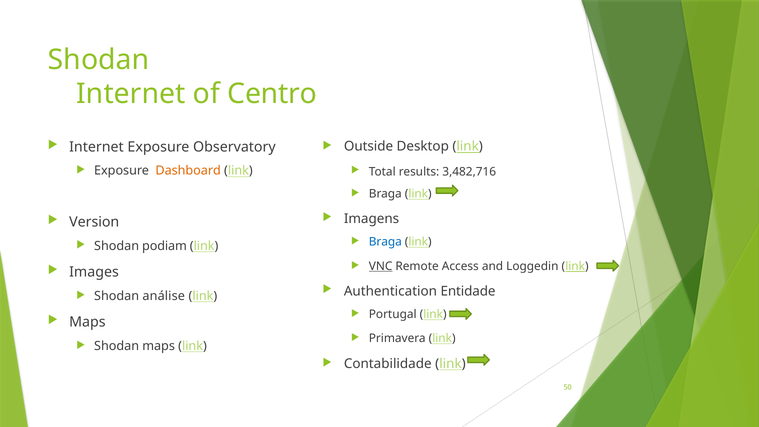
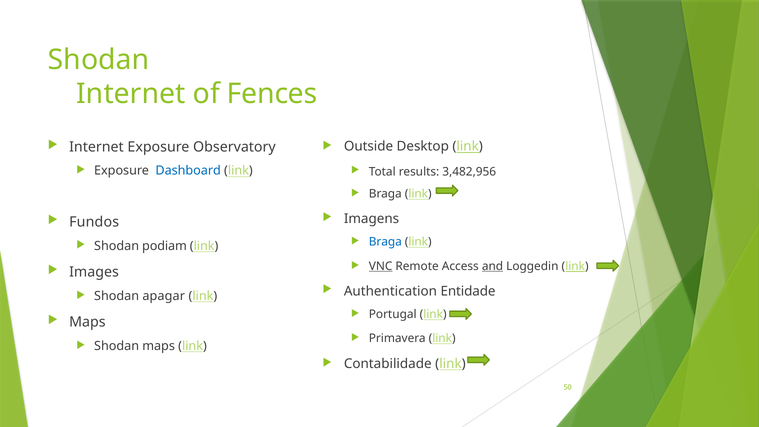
Centro: Centro -> Fences
Dashboard colour: orange -> blue
3,482,716: 3,482,716 -> 3,482,956
Version: Version -> Fundos
and underline: none -> present
análise: análise -> apagar
